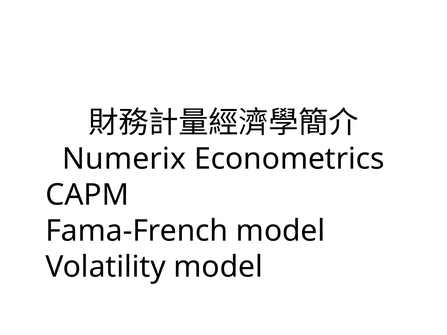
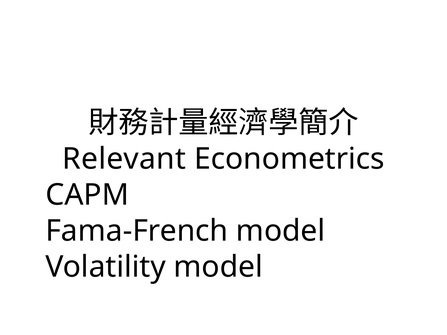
Numerix: Numerix -> Relevant
